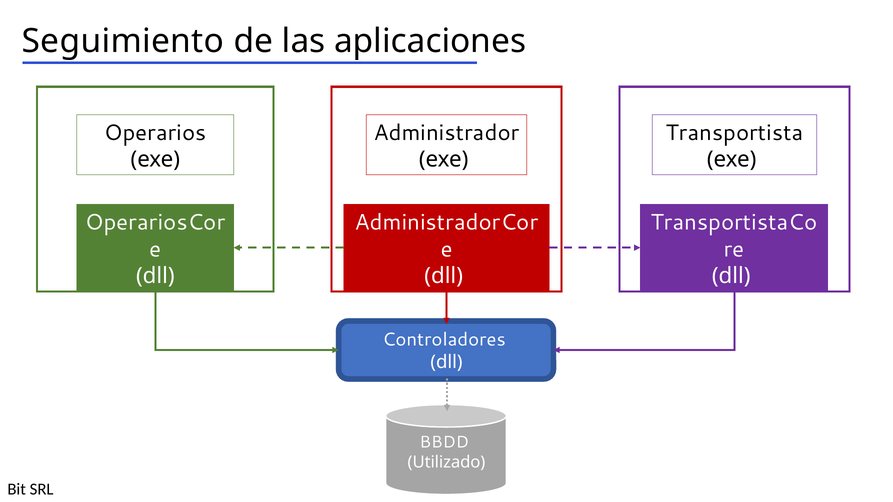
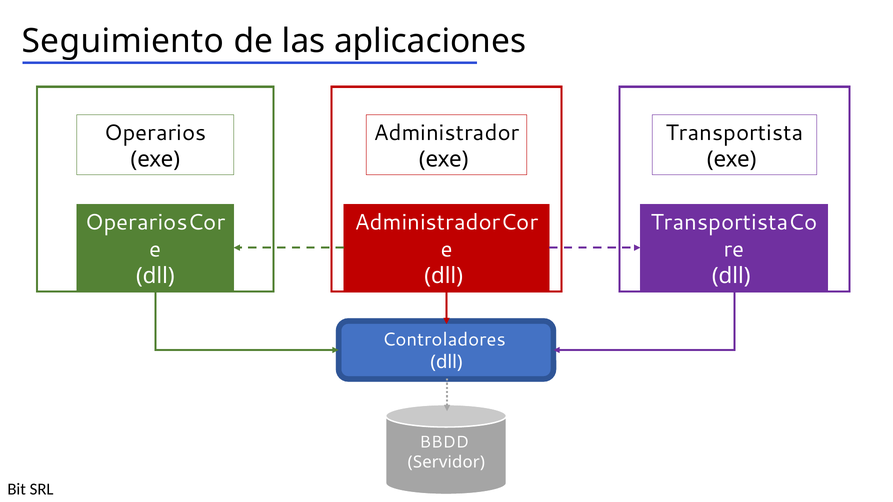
Utilizado: Utilizado -> Servidor
